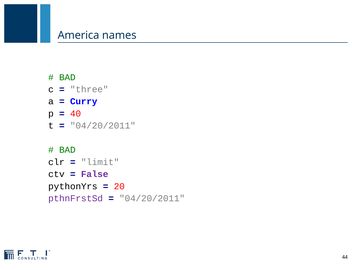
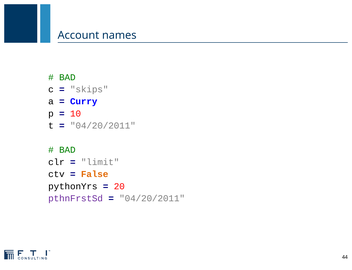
America: America -> Account
three: three -> skips
40: 40 -> 10
False colour: purple -> orange
